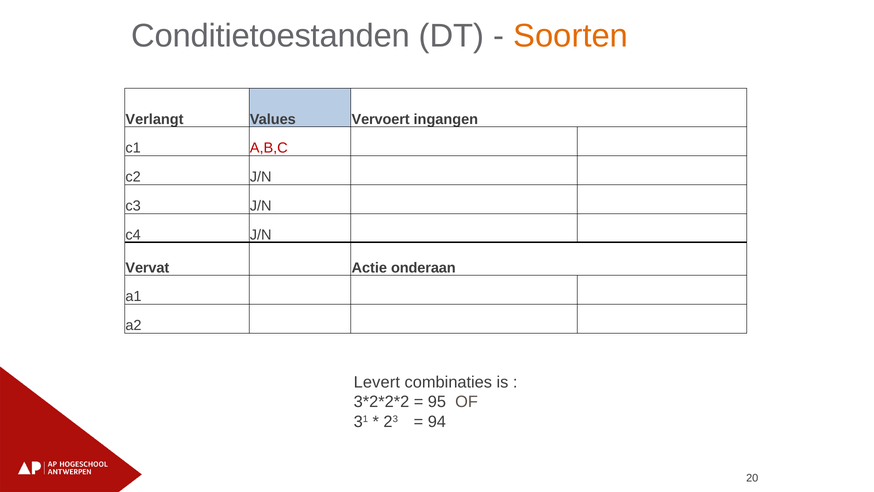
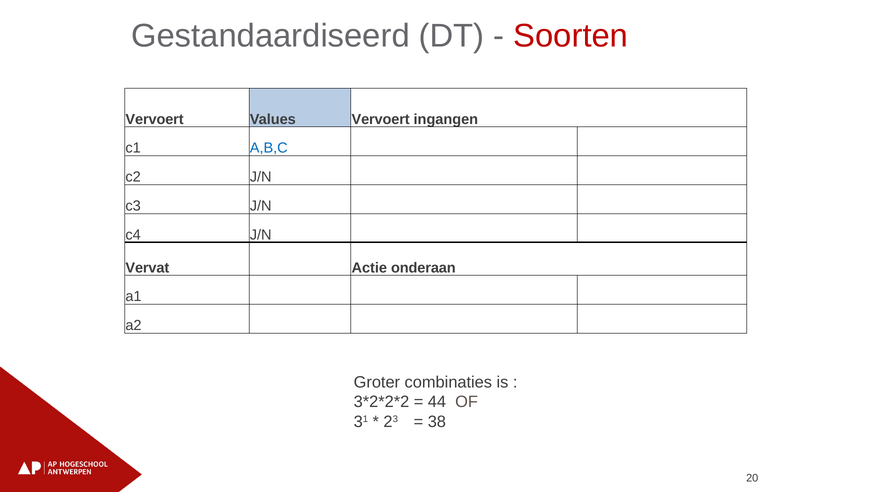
Conditietoestanden: Conditietoestanden -> Gestandaardiseerd
Soorten colour: orange -> red
Verlangt at (154, 119): Verlangt -> Vervoert
A,B,C colour: red -> blue
Levert: Levert -> Groter
95: 95 -> 44
94: 94 -> 38
